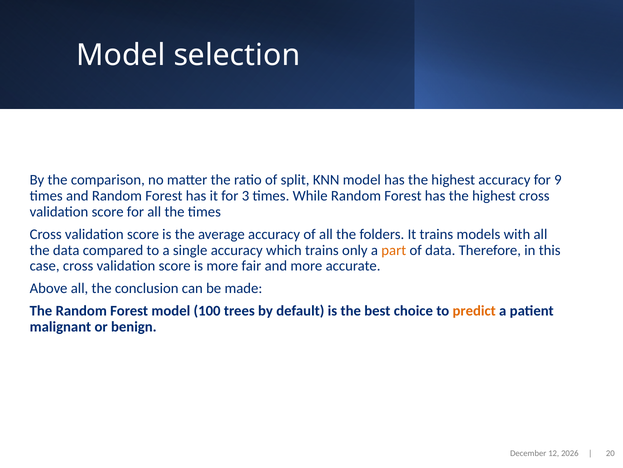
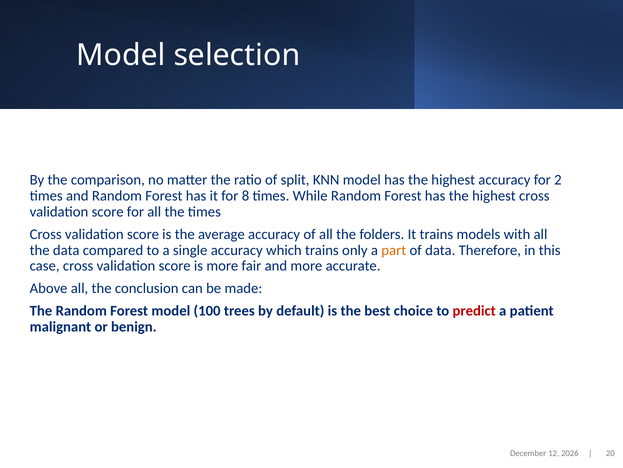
9: 9 -> 2
3: 3 -> 8
predict colour: orange -> red
